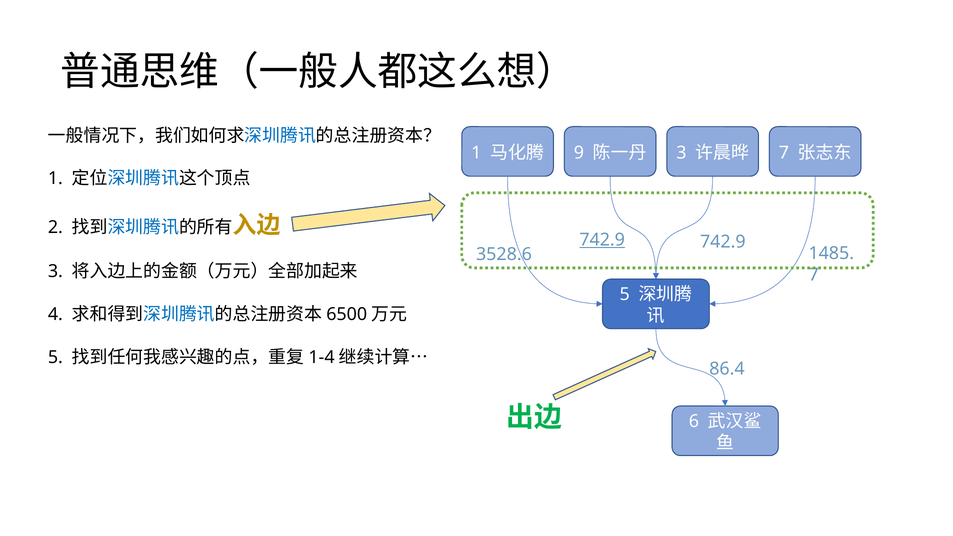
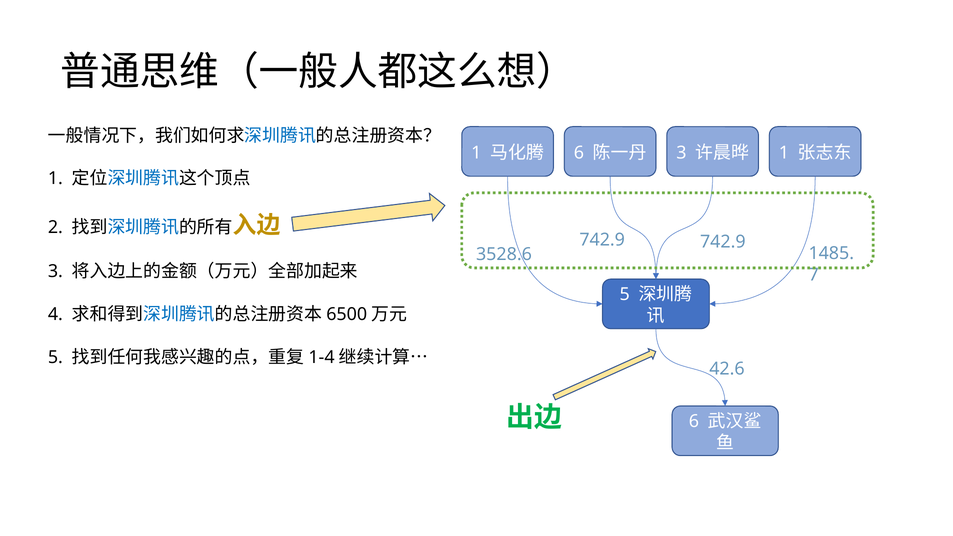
9 at (579, 153): 9 -> 6
7 at (784, 153): 7 -> 1
742.9 at (602, 240) underline: present -> none
86.4: 86.4 -> 42.6
